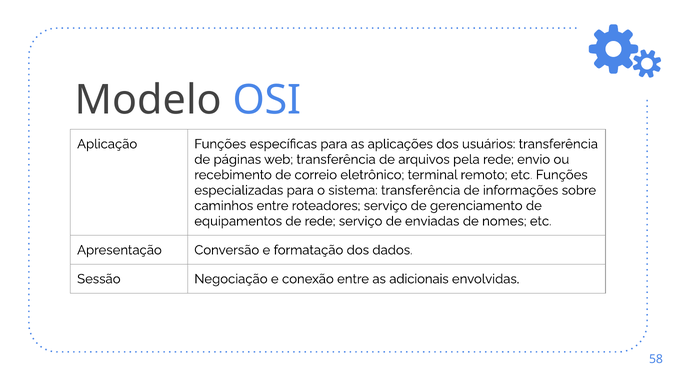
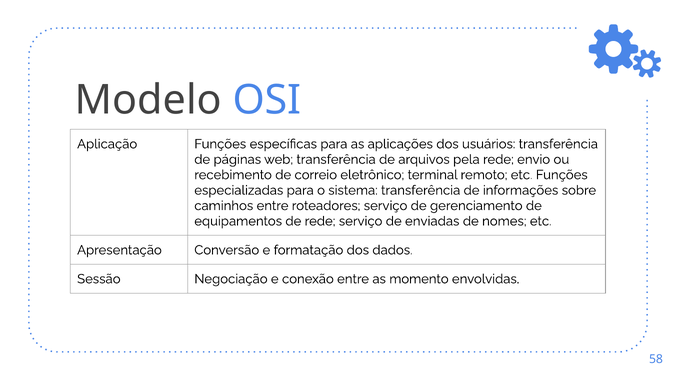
adicionais: adicionais -> momento
